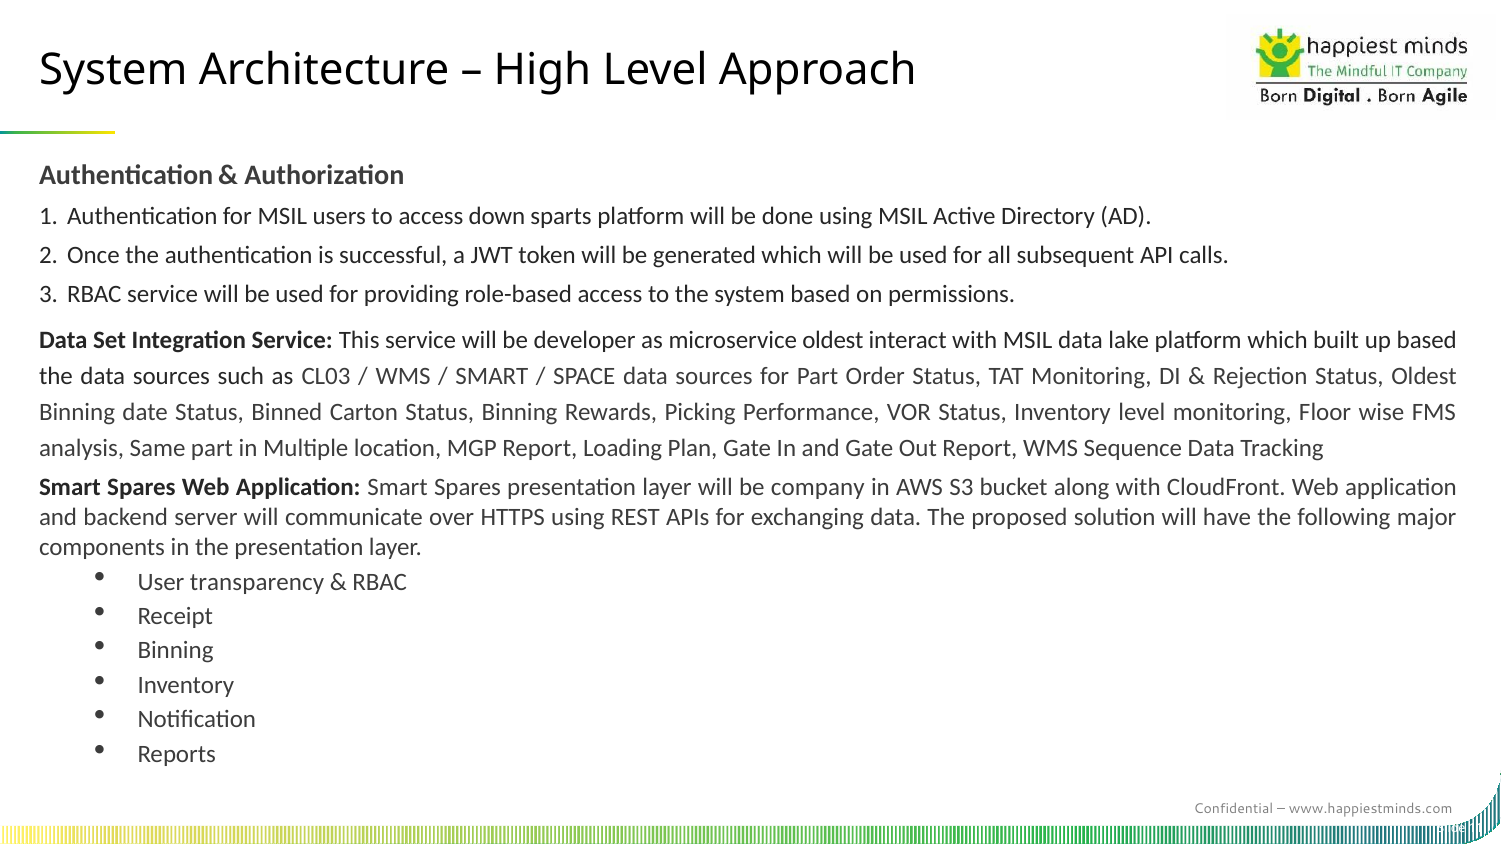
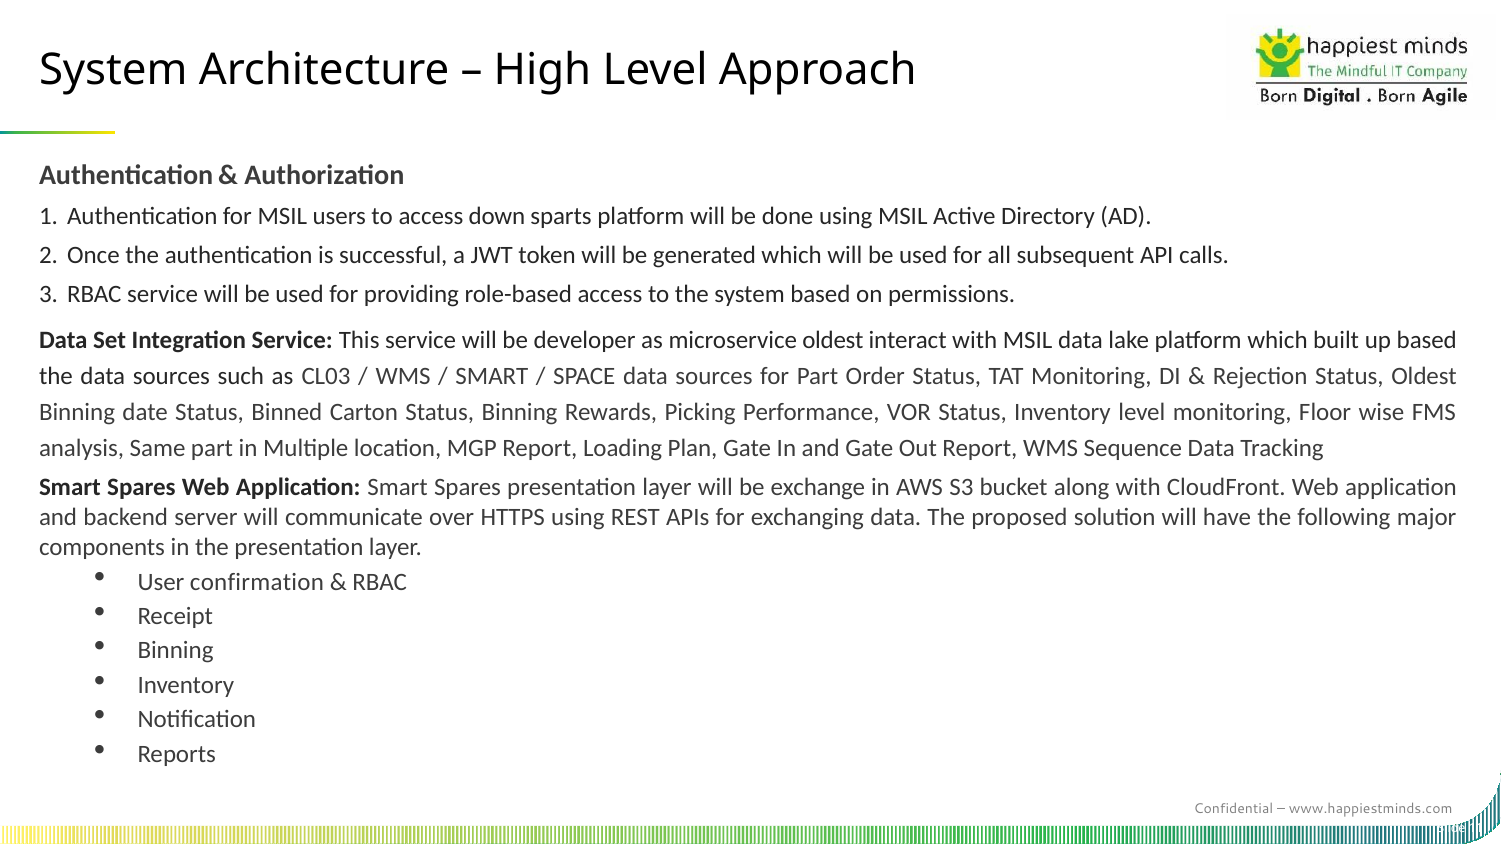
company: company -> exchange
transparency: transparency -> confirmation
